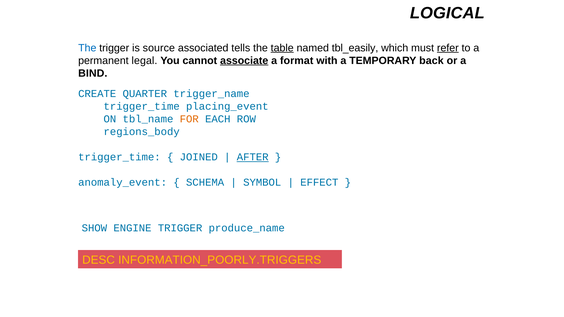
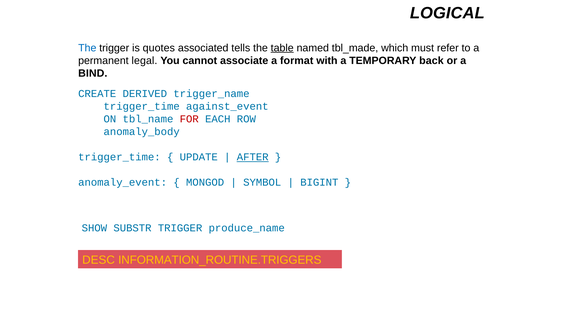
source: source -> quotes
tbl_easily: tbl_easily -> tbl_made
refer underline: present -> none
associate underline: present -> none
QUARTER: QUARTER -> DERIVED
placing_event: placing_event -> against_event
FOR colour: orange -> red
regions_body: regions_body -> anomaly_body
JOINED: JOINED -> UPDATE
SCHEMA: SCHEMA -> MONGOD
EFFECT: EFFECT -> BIGINT
ENGINE: ENGINE -> SUBSTR
INFORMATION_POORLY.TRIGGERS: INFORMATION_POORLY.TRIGGERS -> INFORMATION_ROUTINE.TRIGGERS
